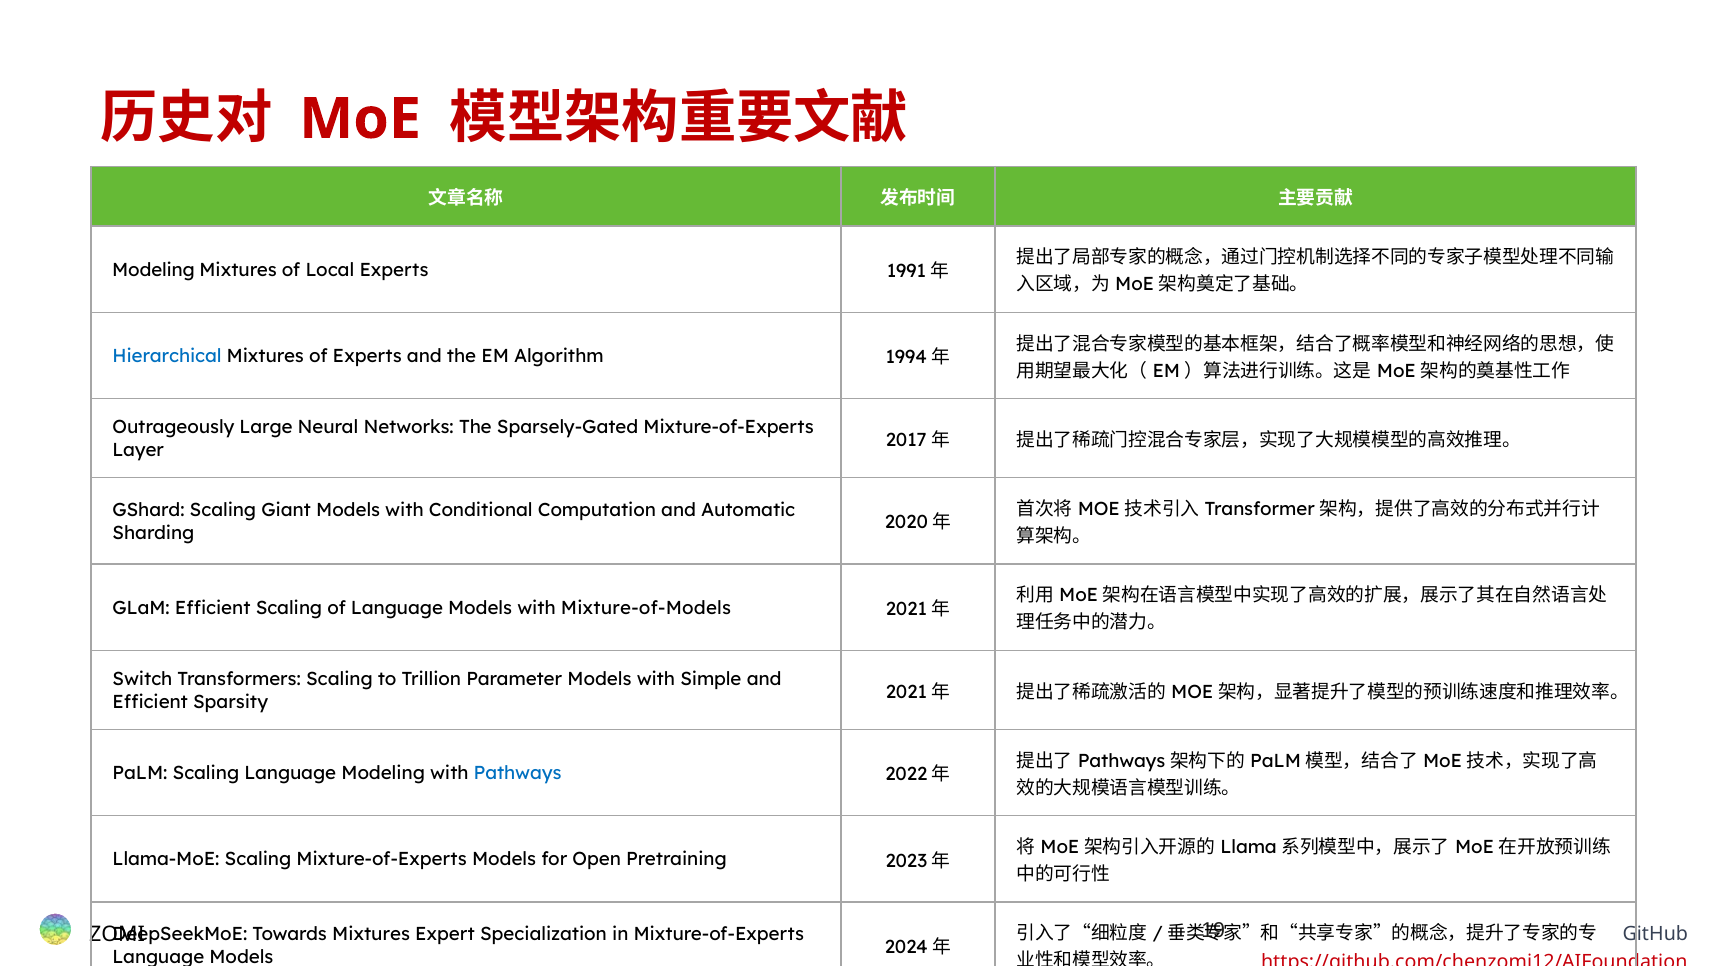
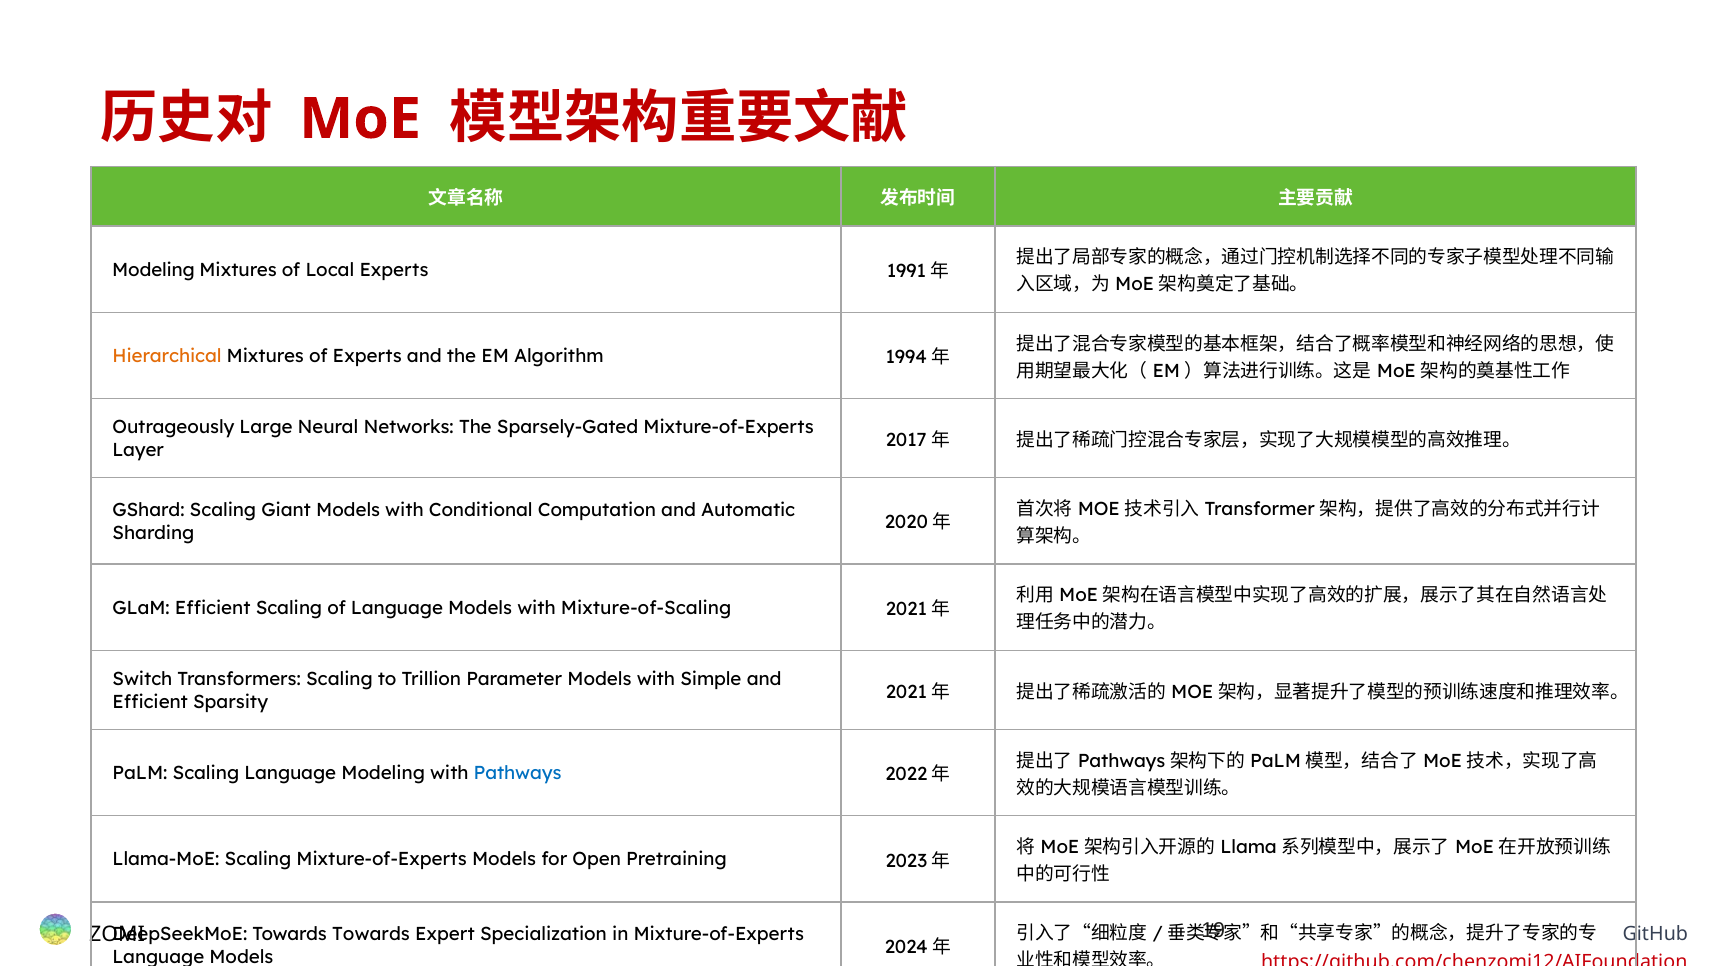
Hierarchical colour: blue -> orange
Mixture-of-Models: Mixture-of-Models -> Mixture-of-Scaling
Towards Mixtures: Mixtures -> Towards
